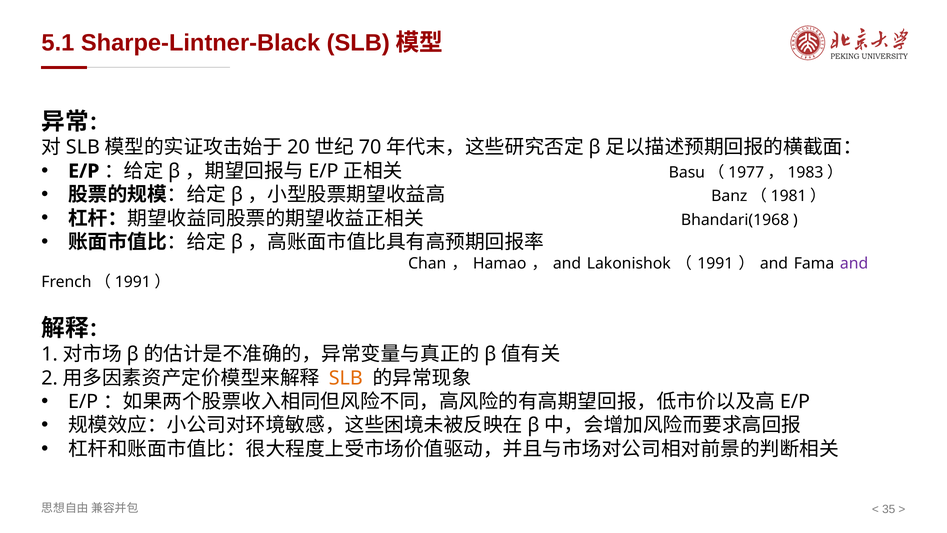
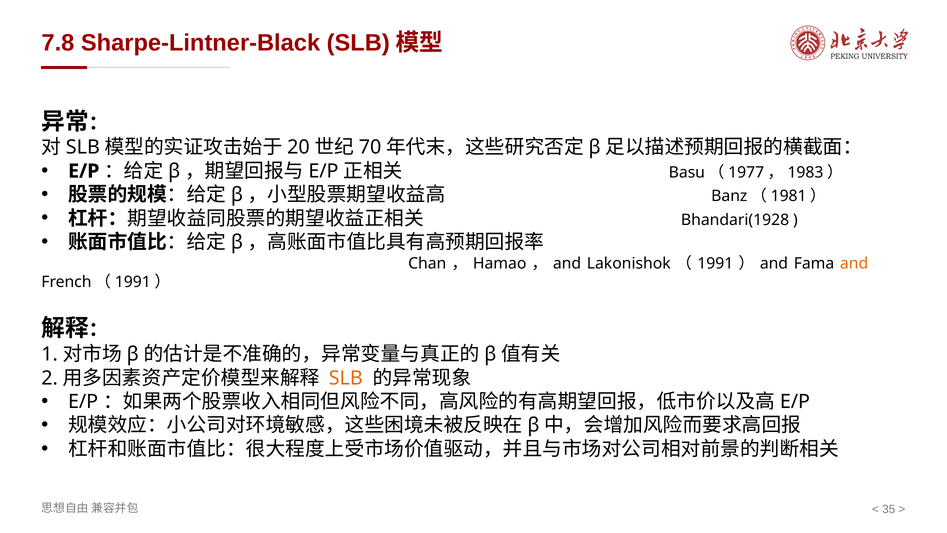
5.1: 5.1 -> 7.8
Bhandari(1968: Bhandari(1968 -> Bhandari(1928
and at (854, 263) colour: purple -> orange
